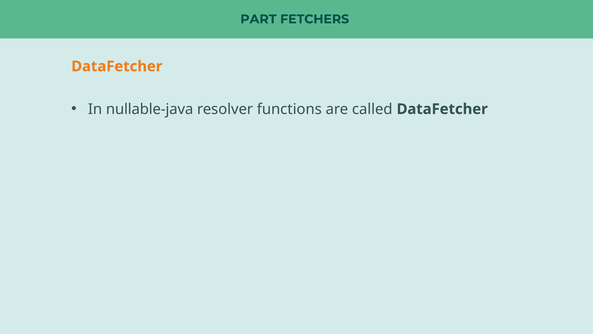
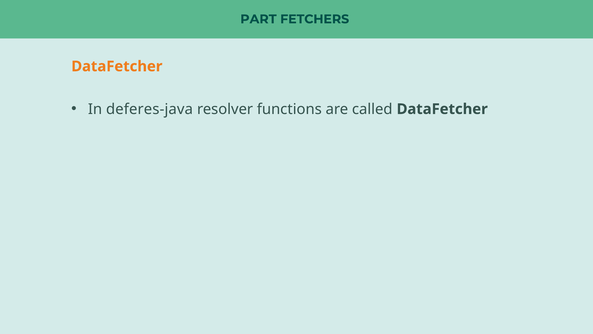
nullable-java: nullable-java -> deferes-java
